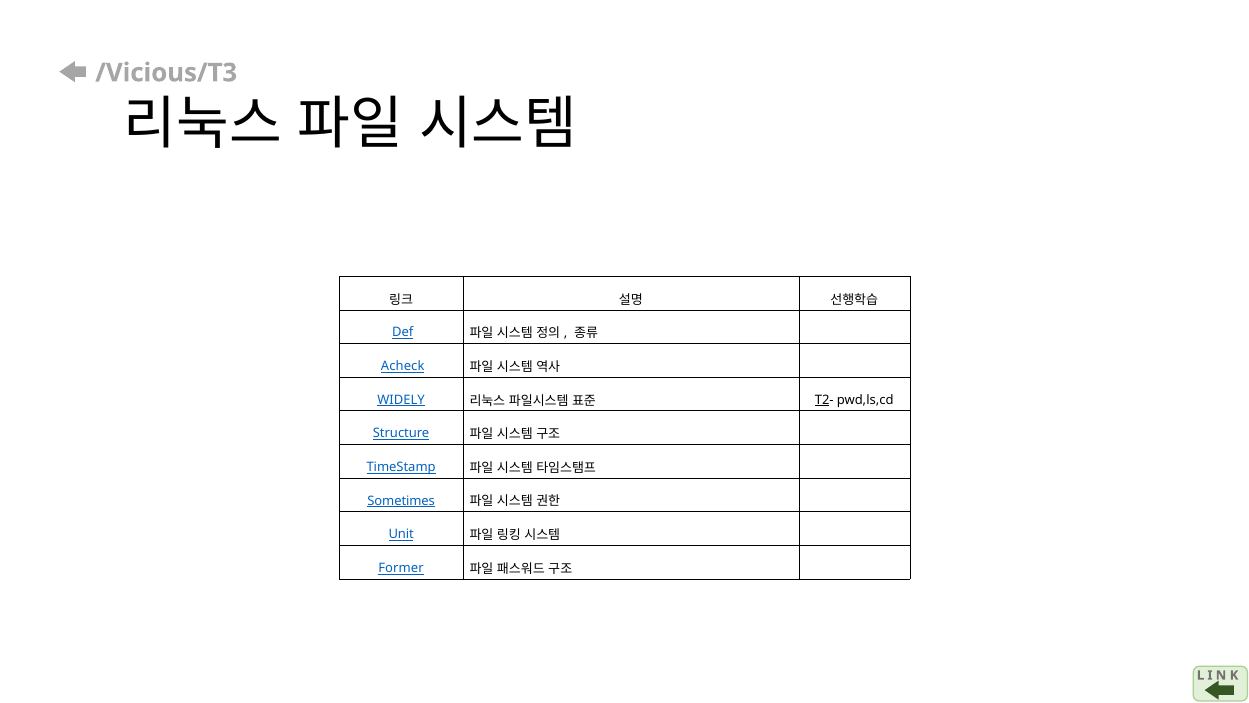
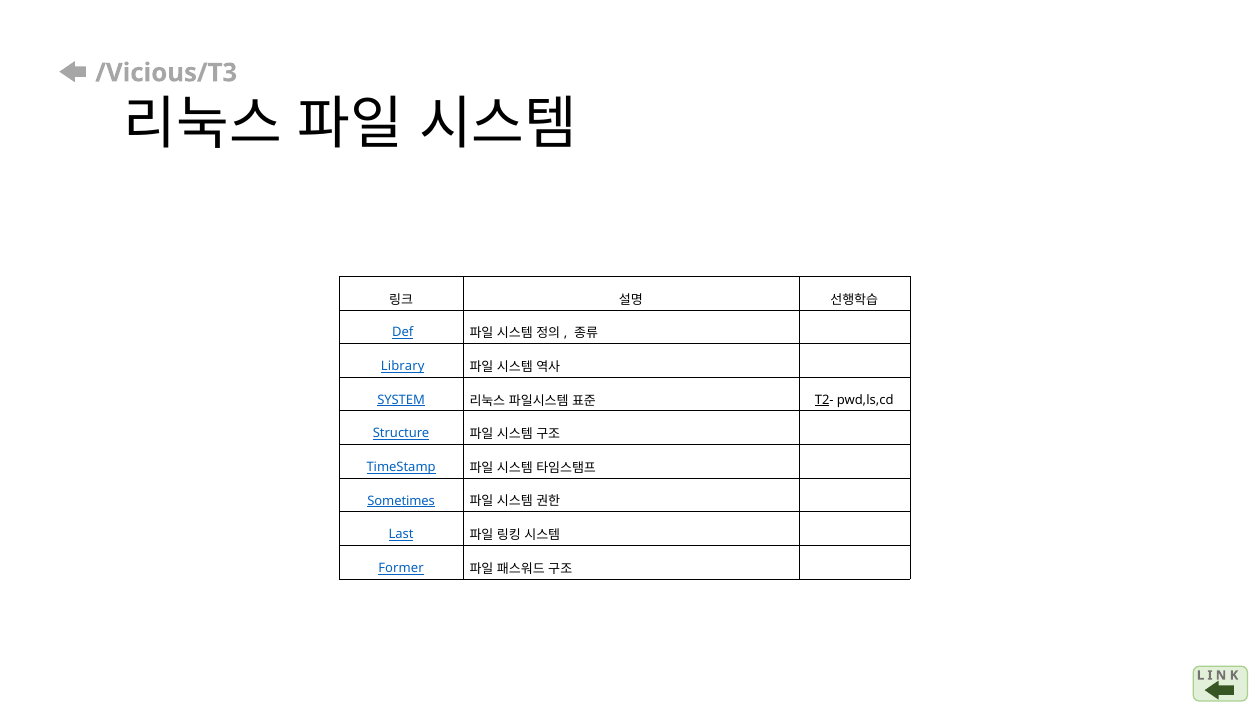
Acheck: Acheck -> Library
WIDELY: WIDELY -> SYSTEM
Unit: Unit -> Last
